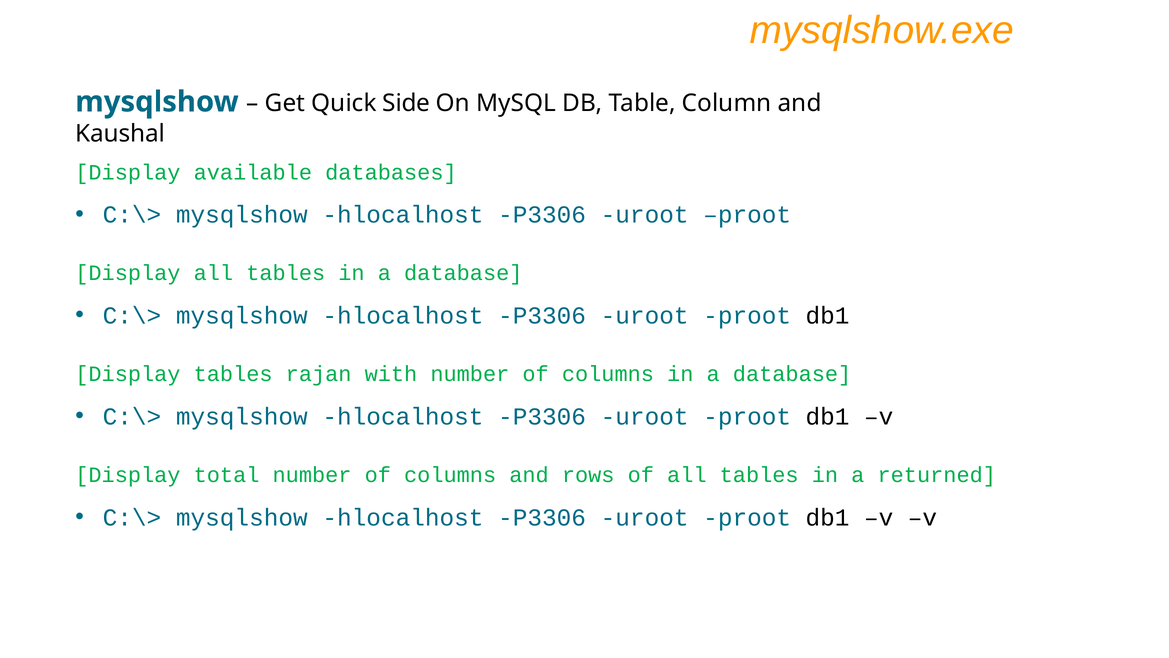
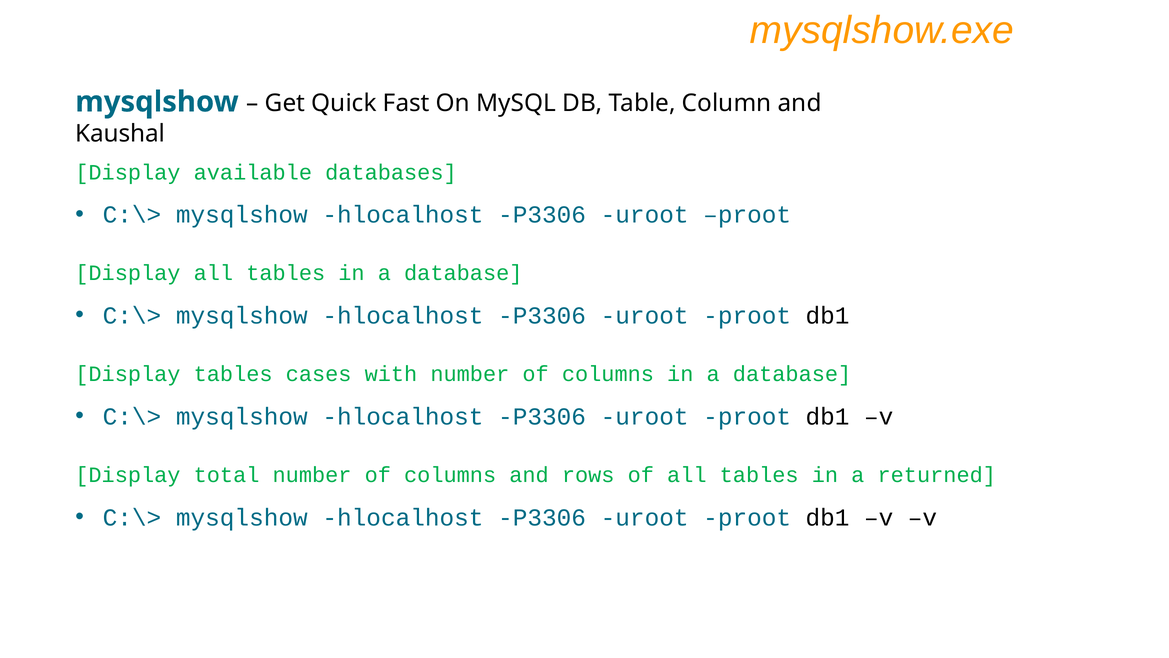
Side: Side -> Fast
rajan: rajan -> cases
